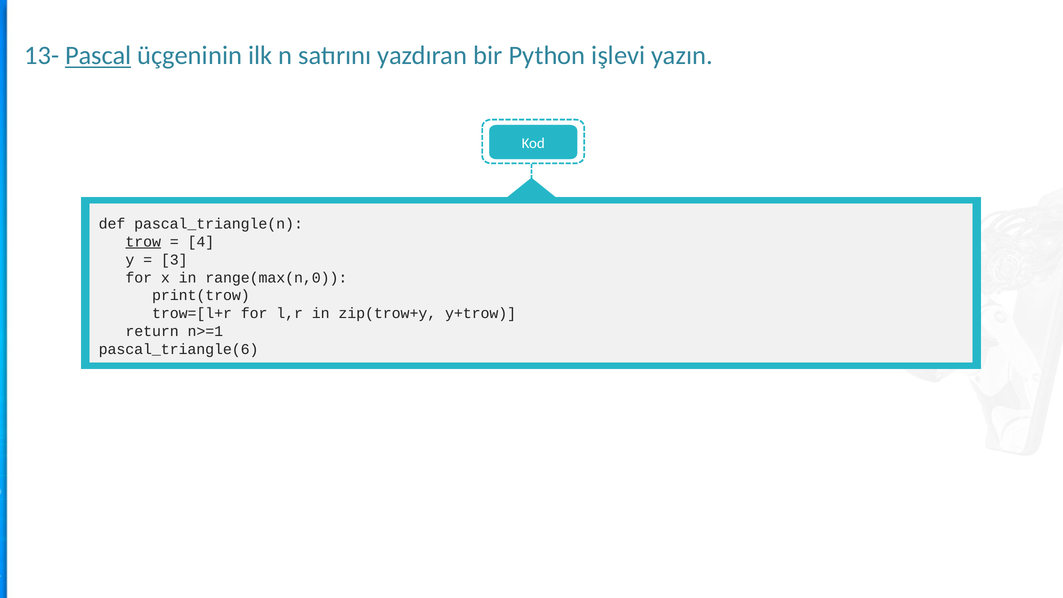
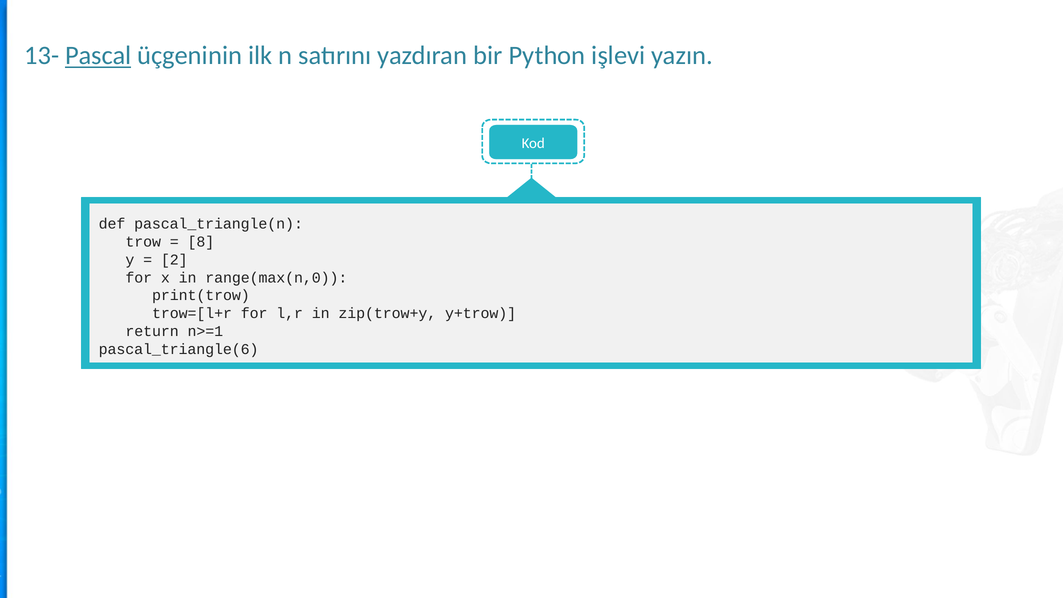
trow underline: present -> none
4: 4 -> 8
3: 3 -> 2
